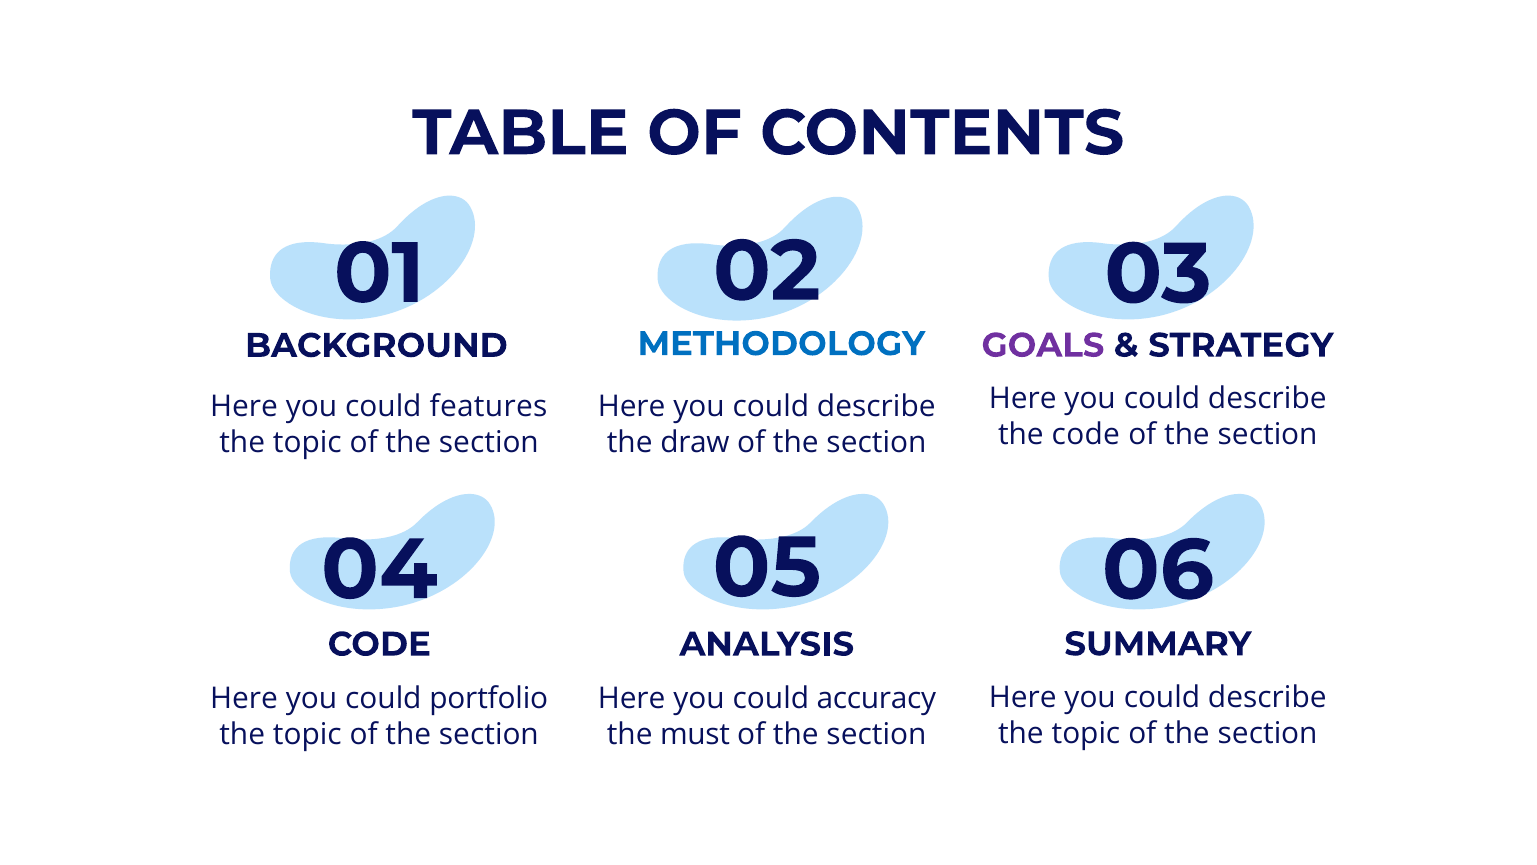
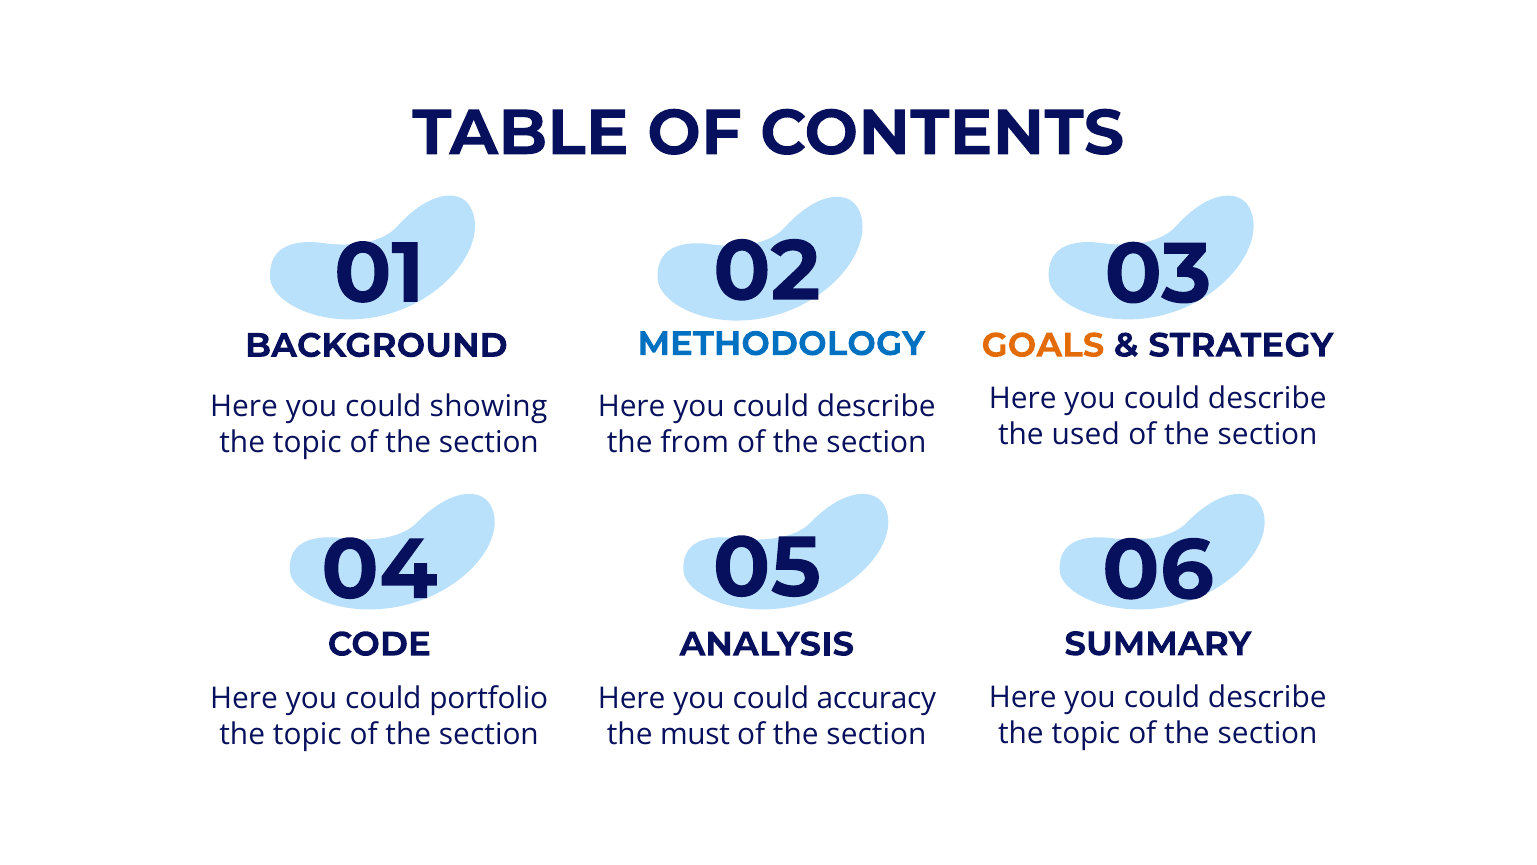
GOALS colour: purple -> orange
features: features -> showing
the code: code -> used
draw: draw -> from
